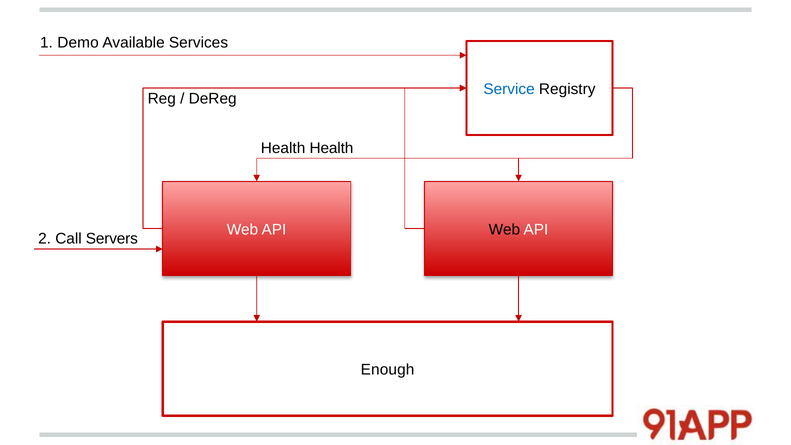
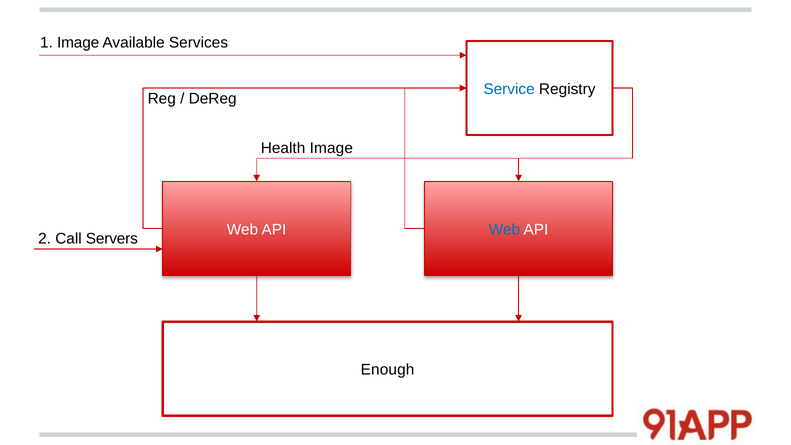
1 Demo: Demo -> Image
Health Health: Health -> Image
Web at (504, 229) colour: black -> blue
